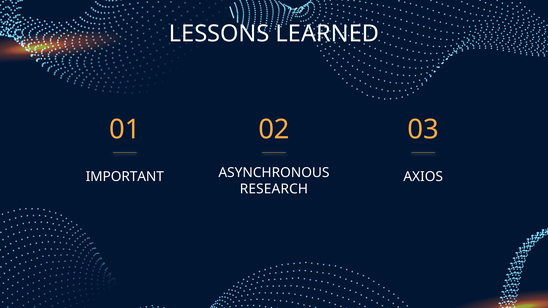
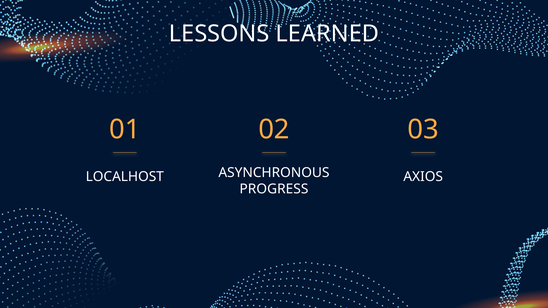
IMPORTANT: IMPORTANT -> LOCALHOST
RESEARCH: RESEARCH -> PROGRESS
